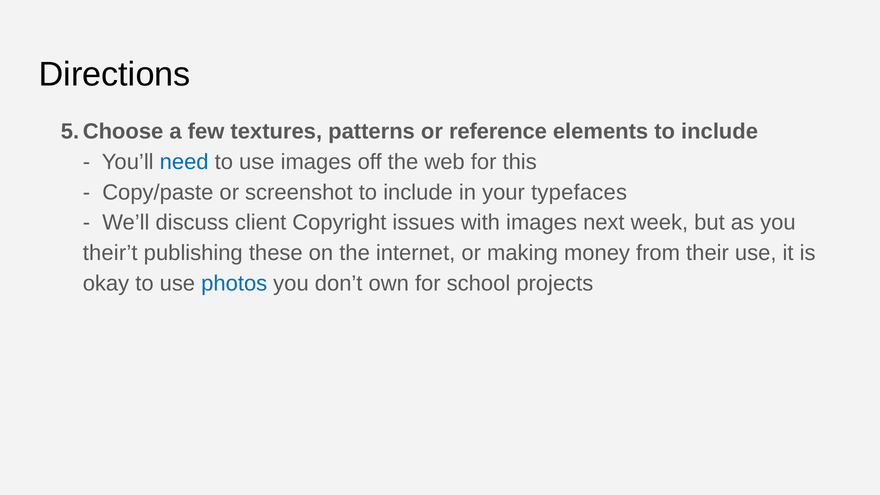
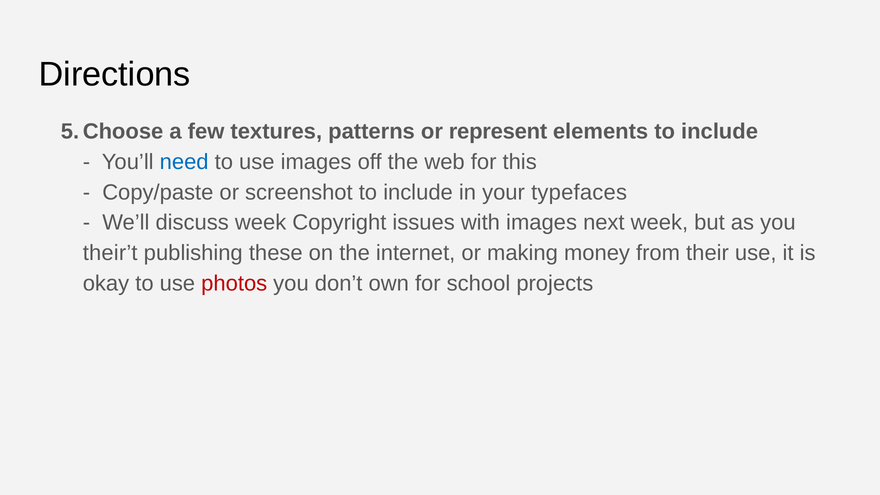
reference: reference -> represent
discuss client: client -> week
photos colour: blue -> red
